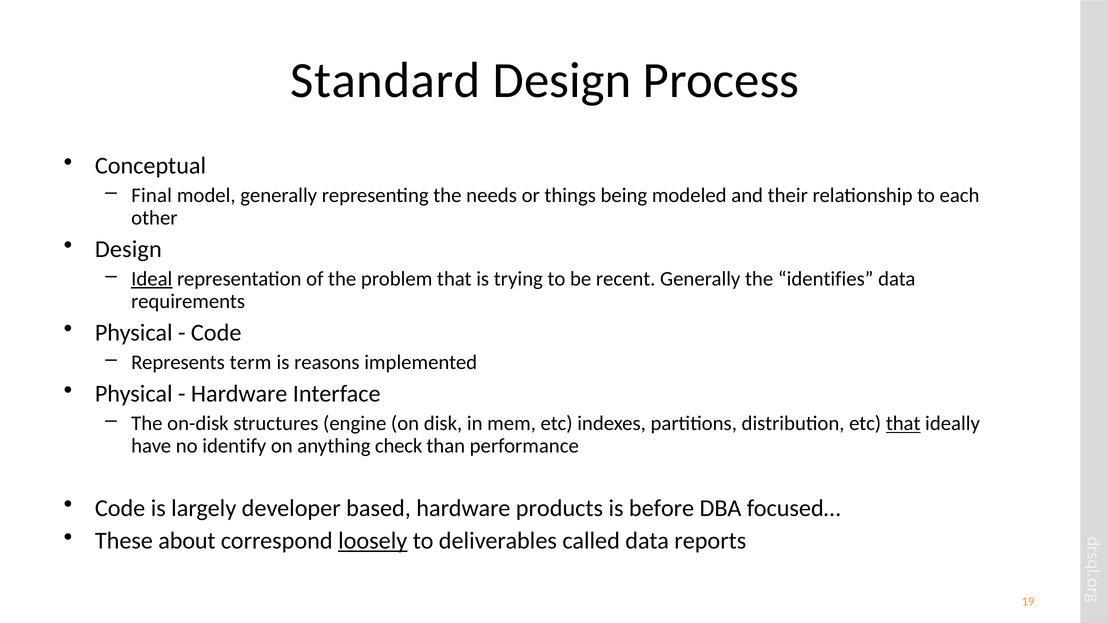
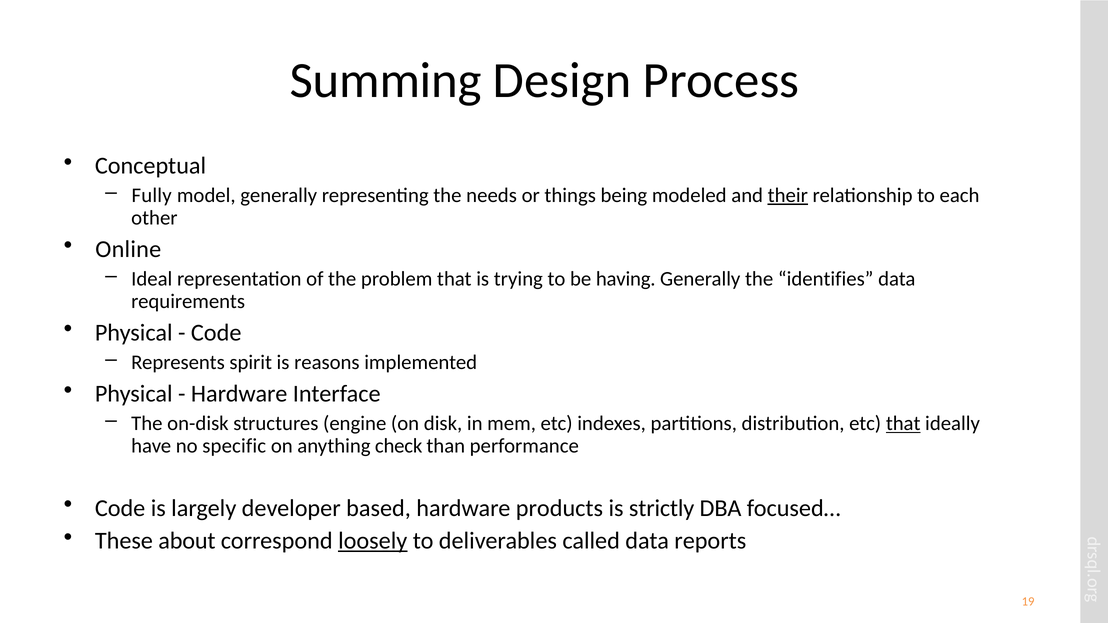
Standard: Standard -> Summing
Final: Final -> Fully
their underline: none -> present
Design at (128, 249): Design -> Online
Ideal underline: present -> none
recent: recent -> having
term: term -> spirit
identify: identify -> specific
before: before -> strictly
